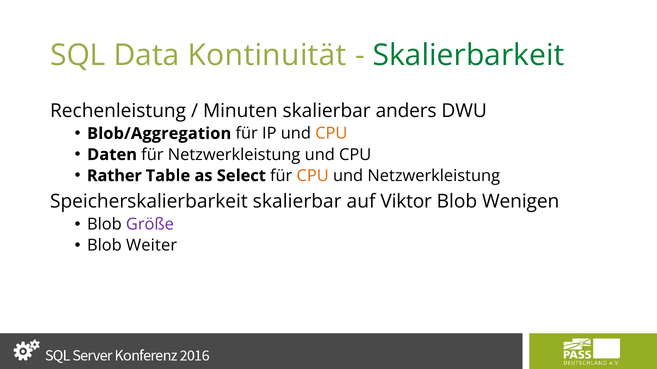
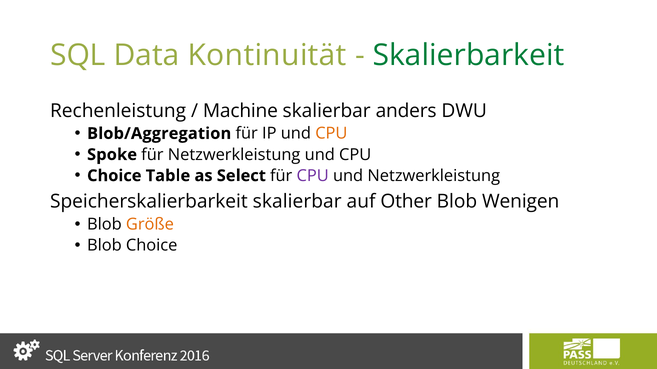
Minuten: Minuten -> Machine
Daten: Daten -> Spoke
Rather at (114, 176): Rather -> Choice
CPU at (313, 176) colour: orange -> purple
Viktor: Viktor -> Other
Größe colour: purple -> orange
Blob Weiter: Weiter -> Choice
